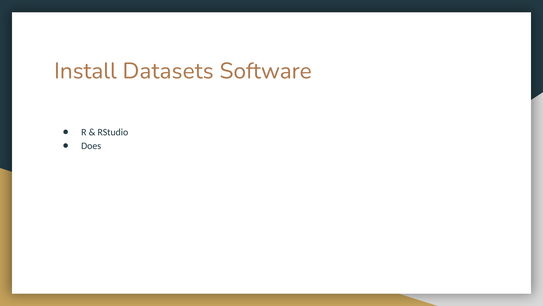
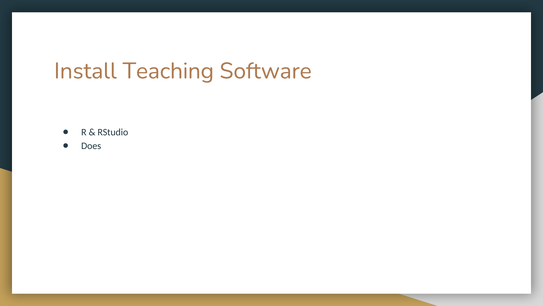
Datasets: Datasets -> Teaching
